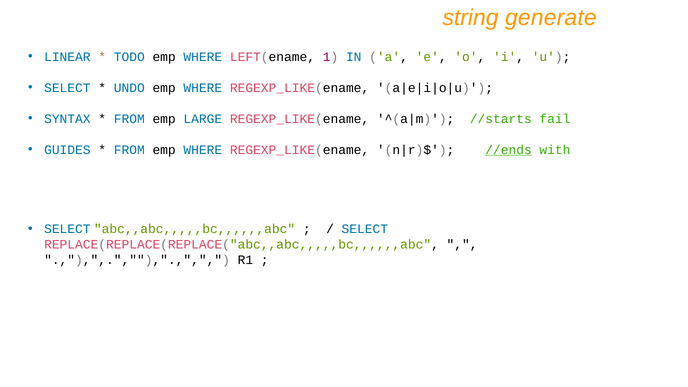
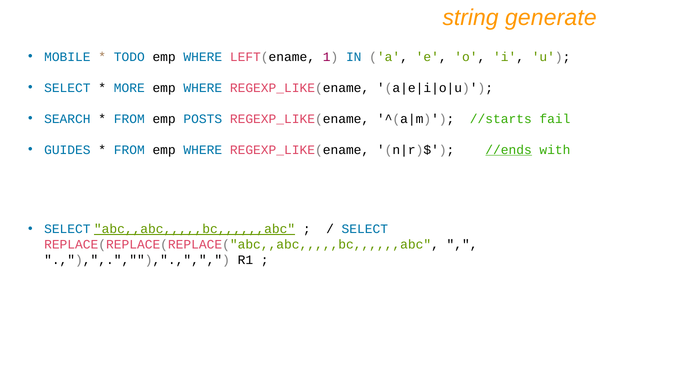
LINEAR: LINEAR -> MOBILE
UNDO: UNDO -> MORE
SYNTAX: SYNTAX -> SEARCH
LARGE: LARGE -> POSTS
abc,,abc,,,,,bc,,,,,,abc underline: none -> present
